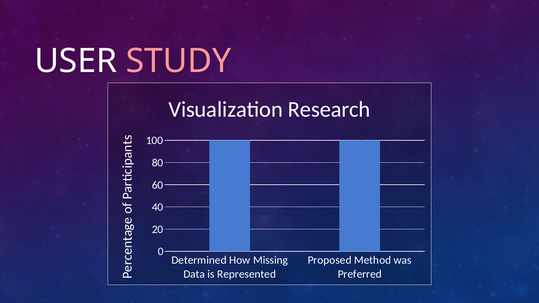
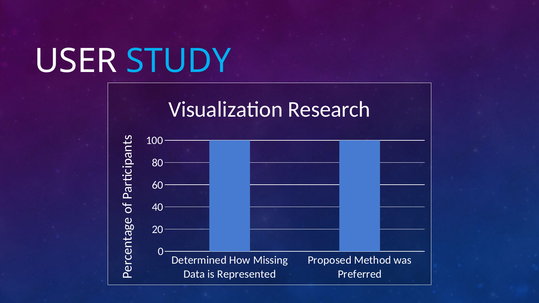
STUDY colour: pink -> light blue
